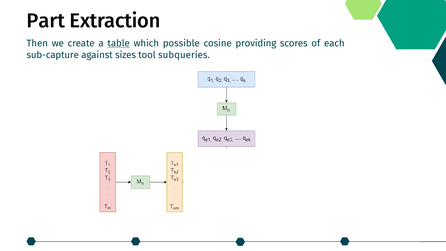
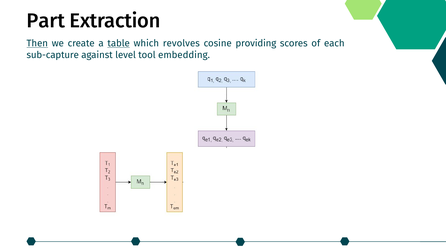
Then underline: none -> present
possible: possible -> revolves
sizes: sizes -> level
subqueries: subqueries -> embedding
